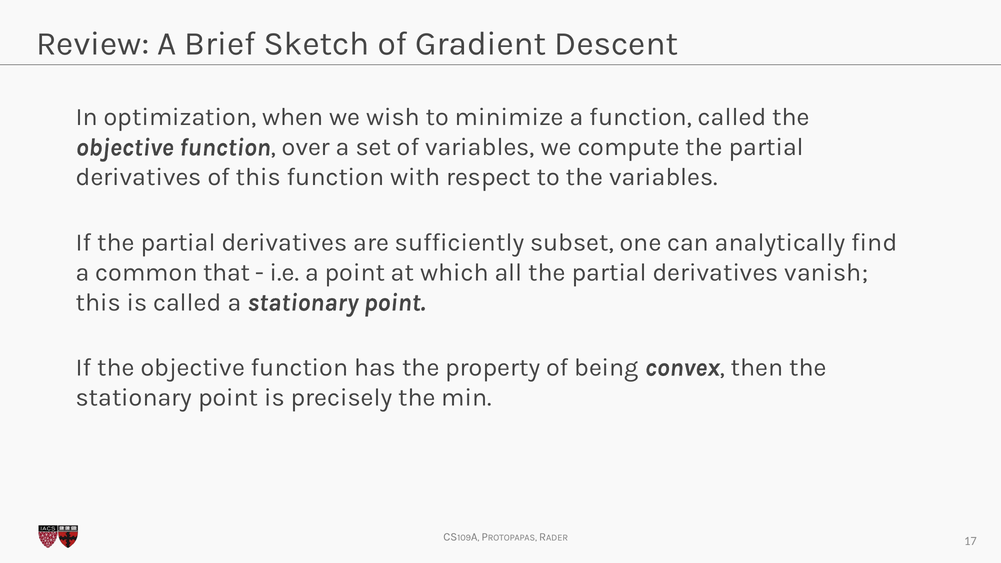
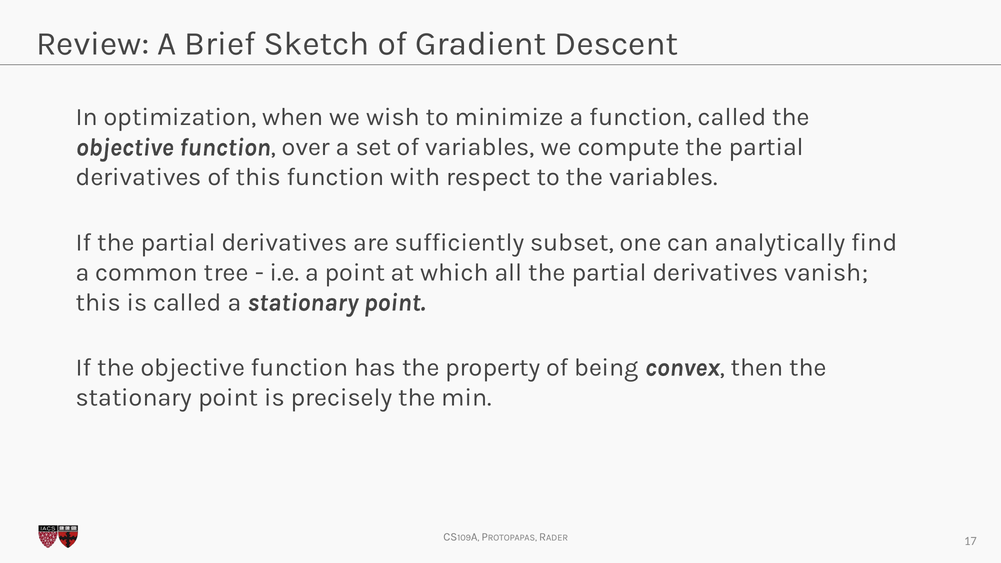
that: that -> tree
